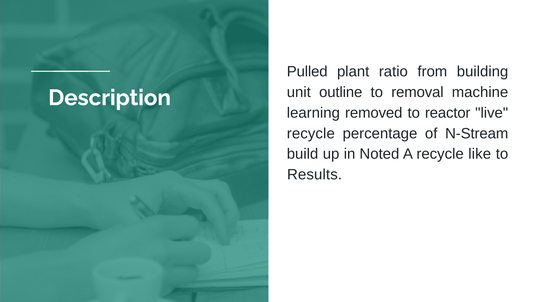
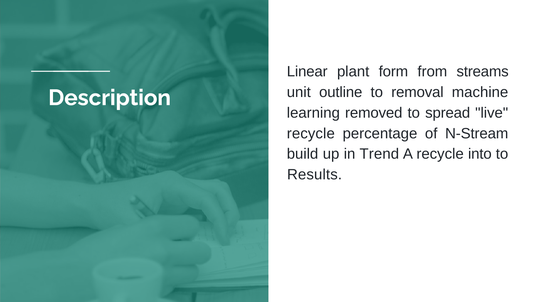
Pulled: Pulled -> Linear
ratio: ratio -> form
building: building -> streams
reactor: reactor -> spread
Noted: Noted -> Trend
like: like -> into
